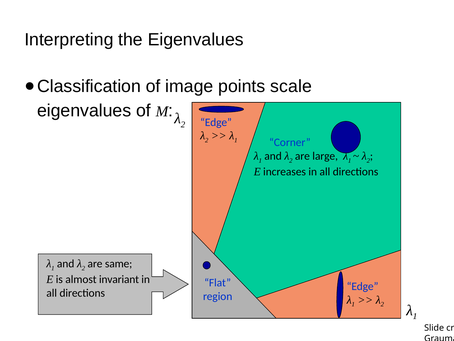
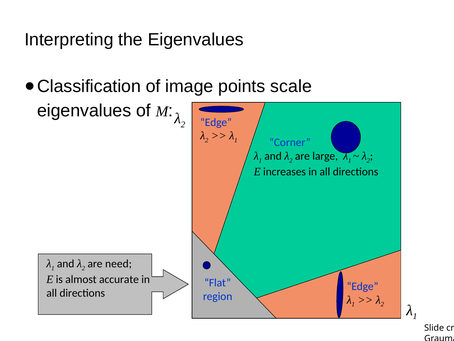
same: same -> need
invariant: invariant -> accurate
